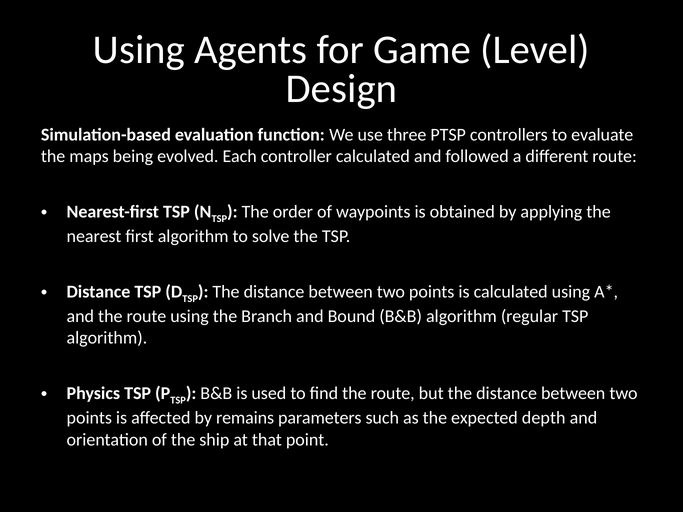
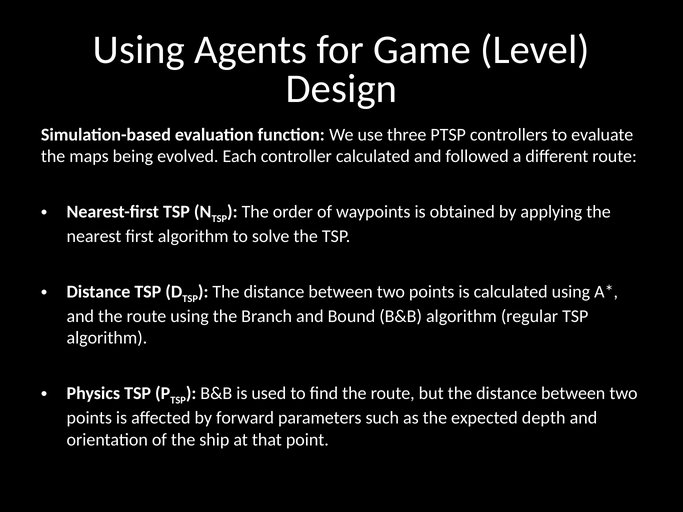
remains: remains -> forward
